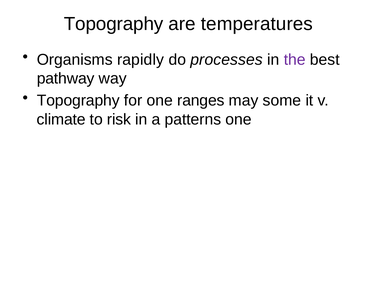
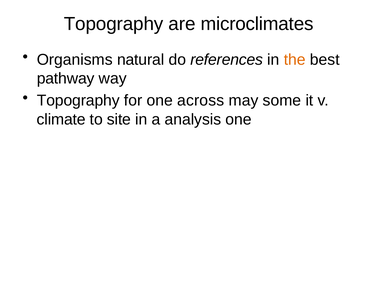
temperatures: temperatures -> microclimates
rapidly: rapidly -> natural
processes: processes -> references
the colour: purple -> orange
ranges: ranges -> across
risk: risk -> site
patterns: patterns -> analysis
